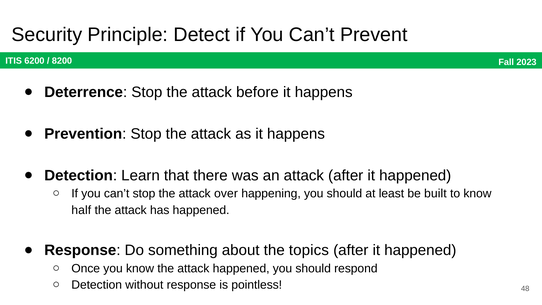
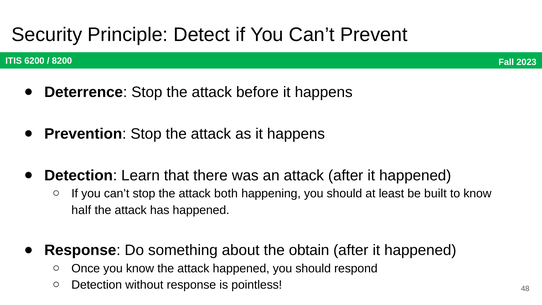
over: over -> both
topics: topics -> obtain
